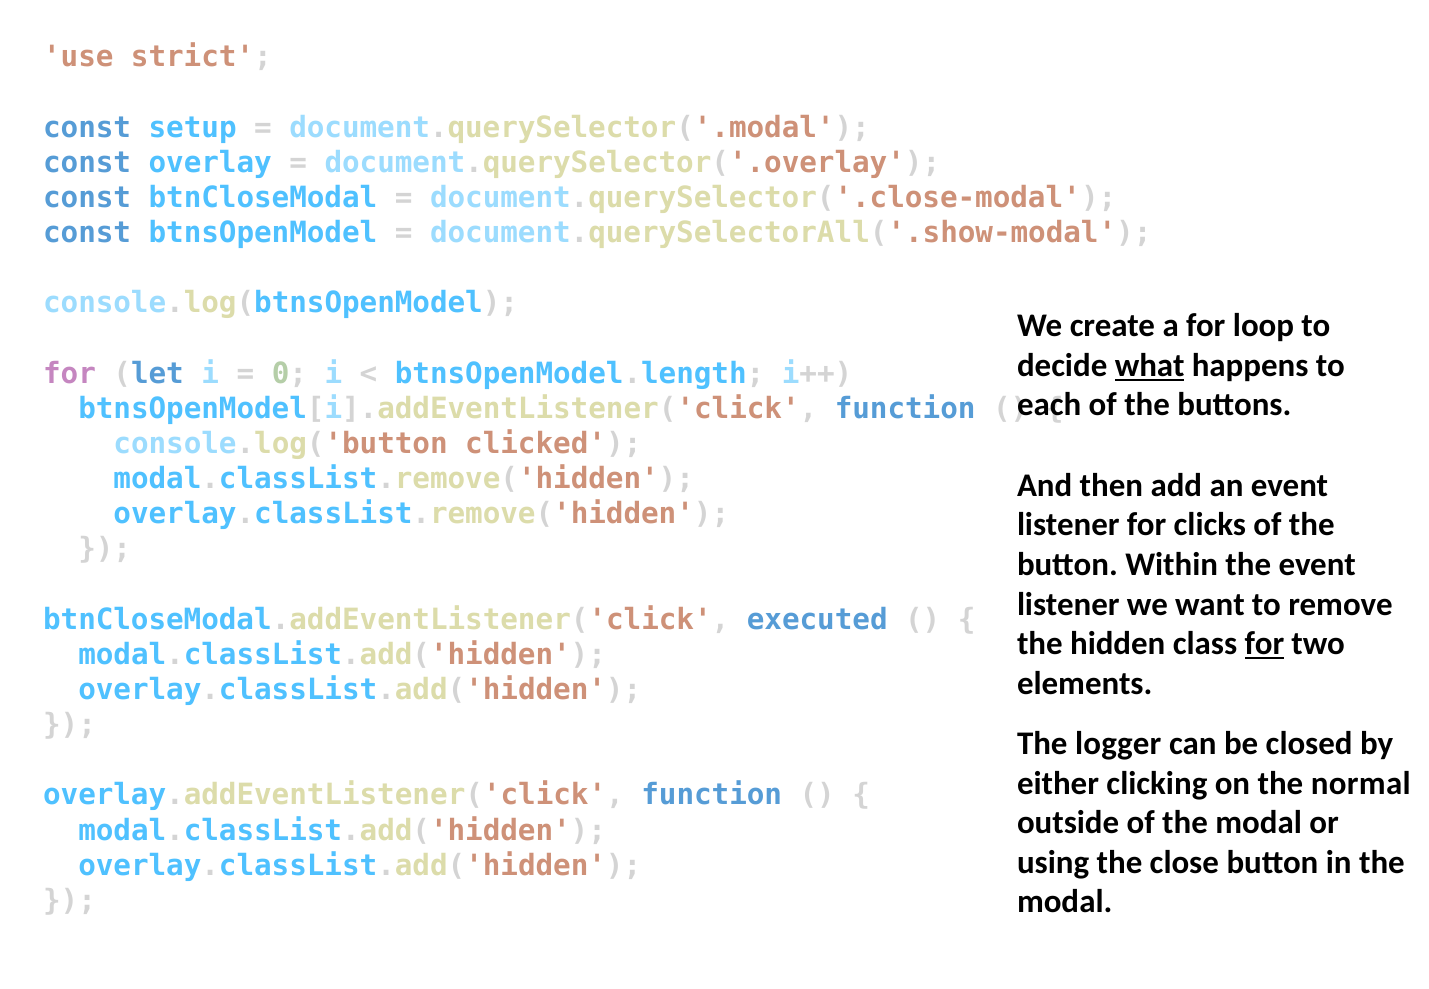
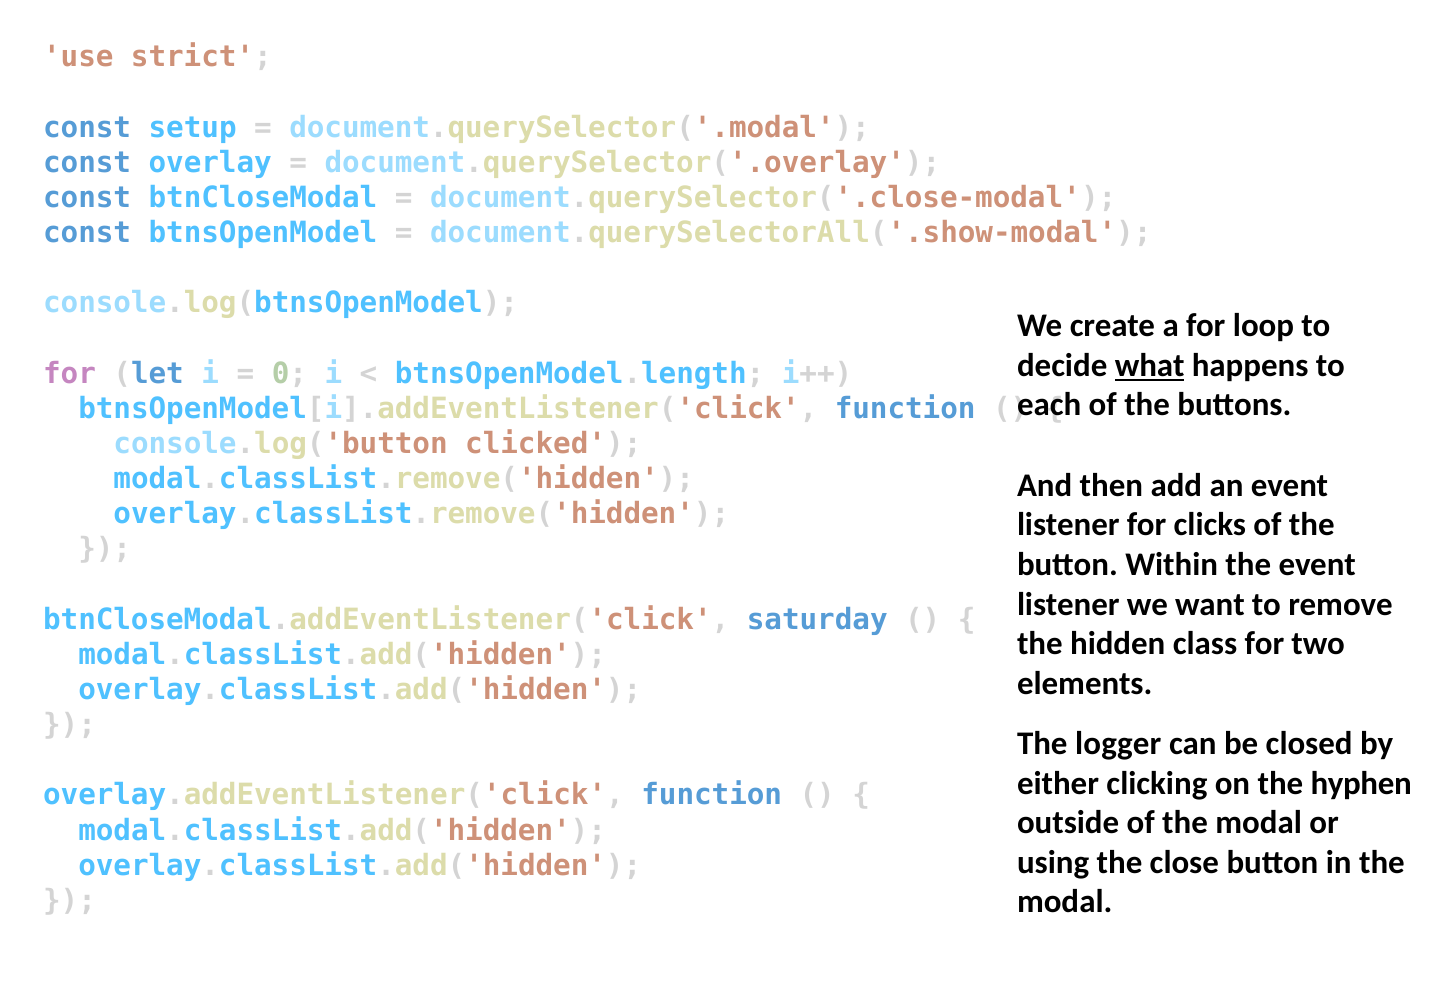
executed: executed -> saturday
for at (1264, 644) underline: present -> none
normal: normal -> hyphen
